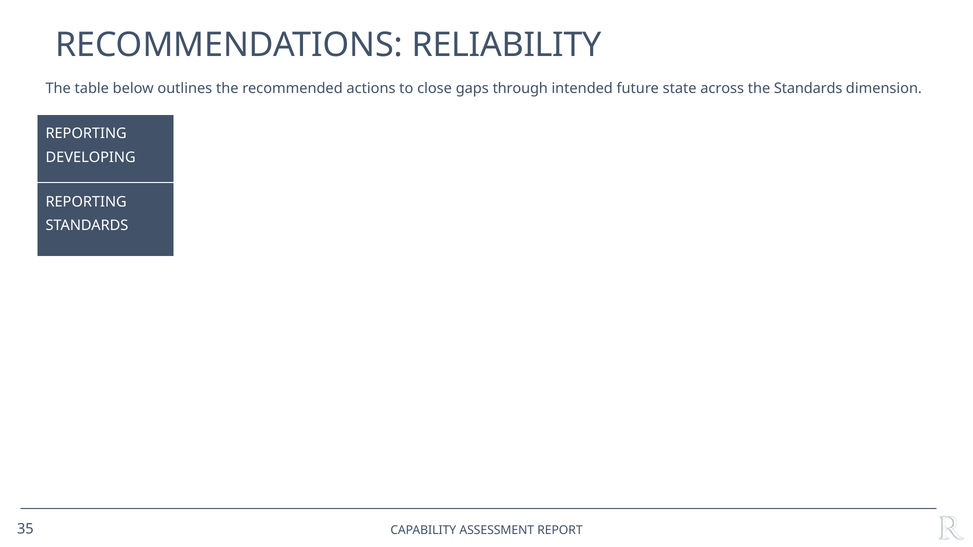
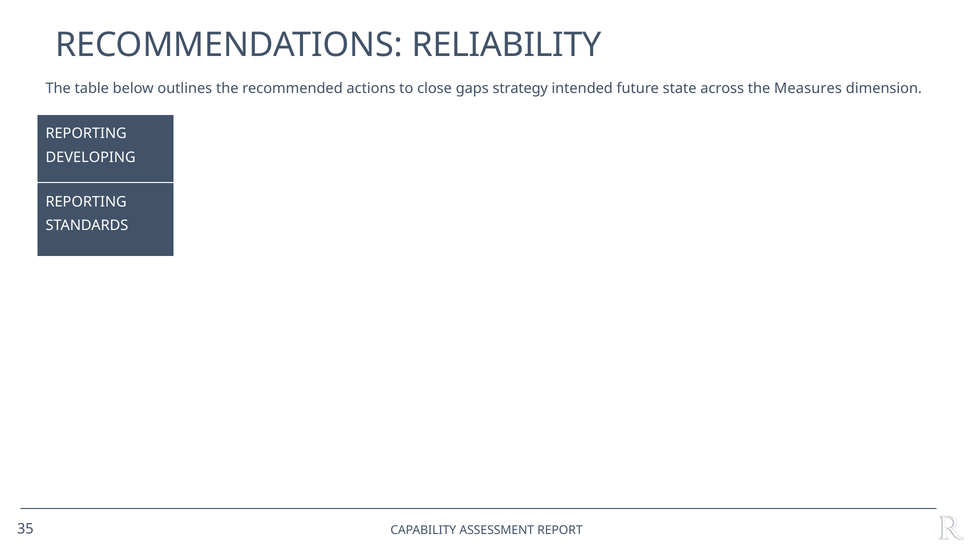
through: through -> strategy
the Standards: Standards -> Measures
